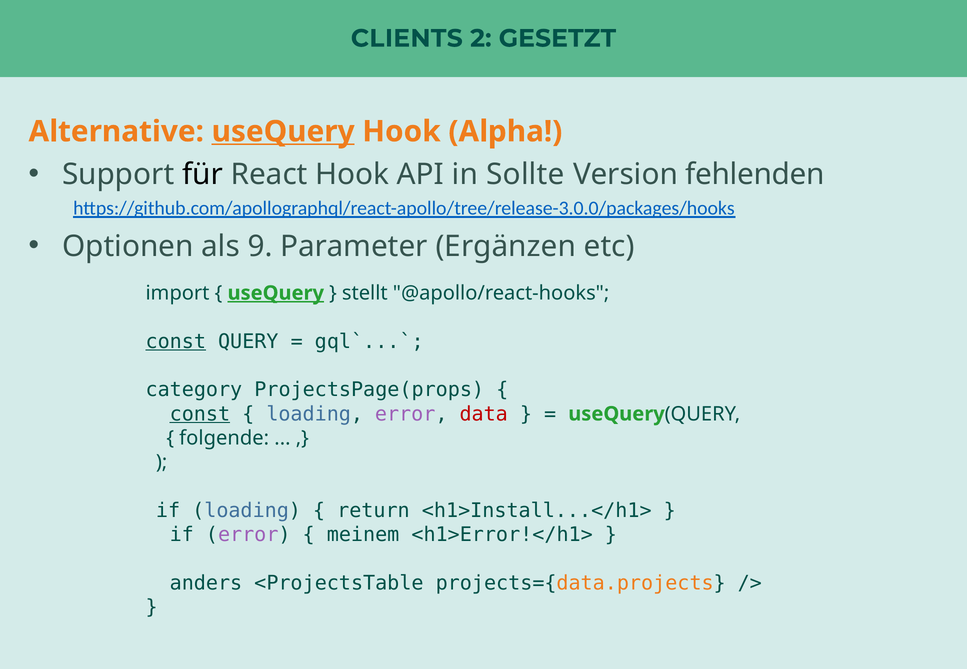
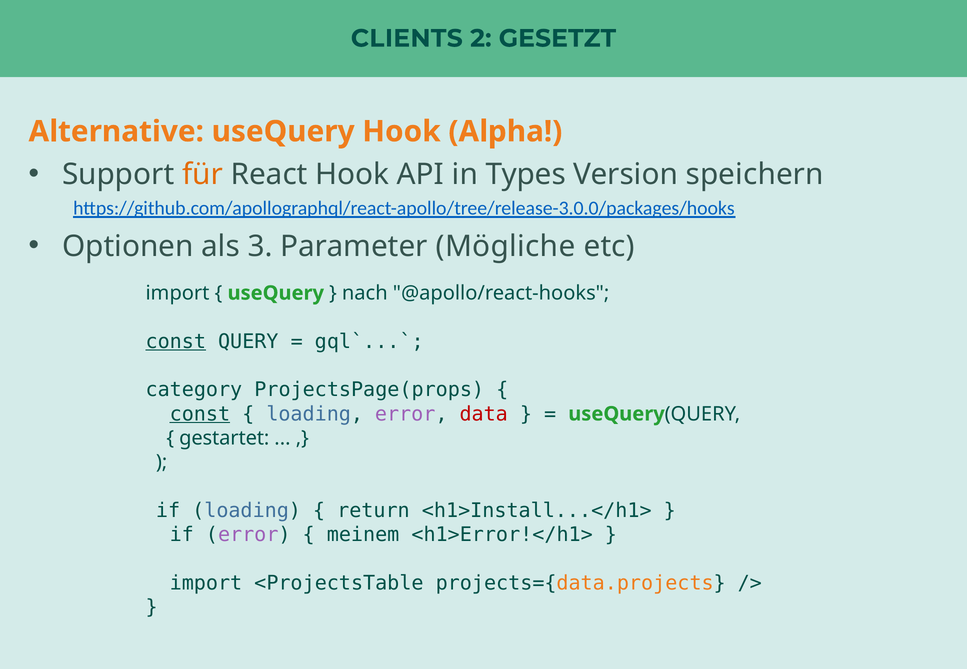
useQuery at (283, 132) underline: present -> none
für colour: black -> orange
Sollte: Sollte -> Types
fehlenden: fehlenden -> speichern
9: 9 -> 3
Ergänzen: Ergänzen -> Mögliche
useQuery at (276, 293) underline: present -> none
stellt: stellt -> nach
folgende: folgende -> gestartet
anders at (206, 583): anders -> import
